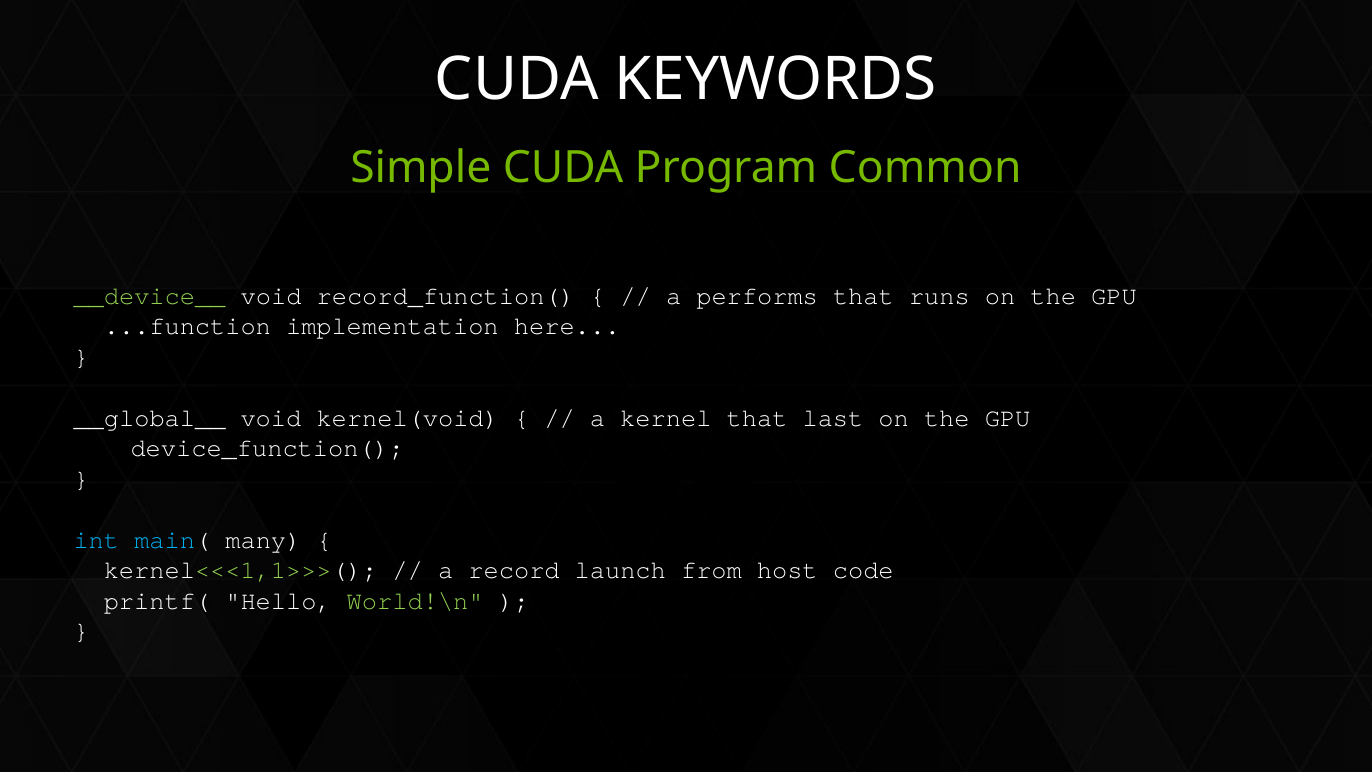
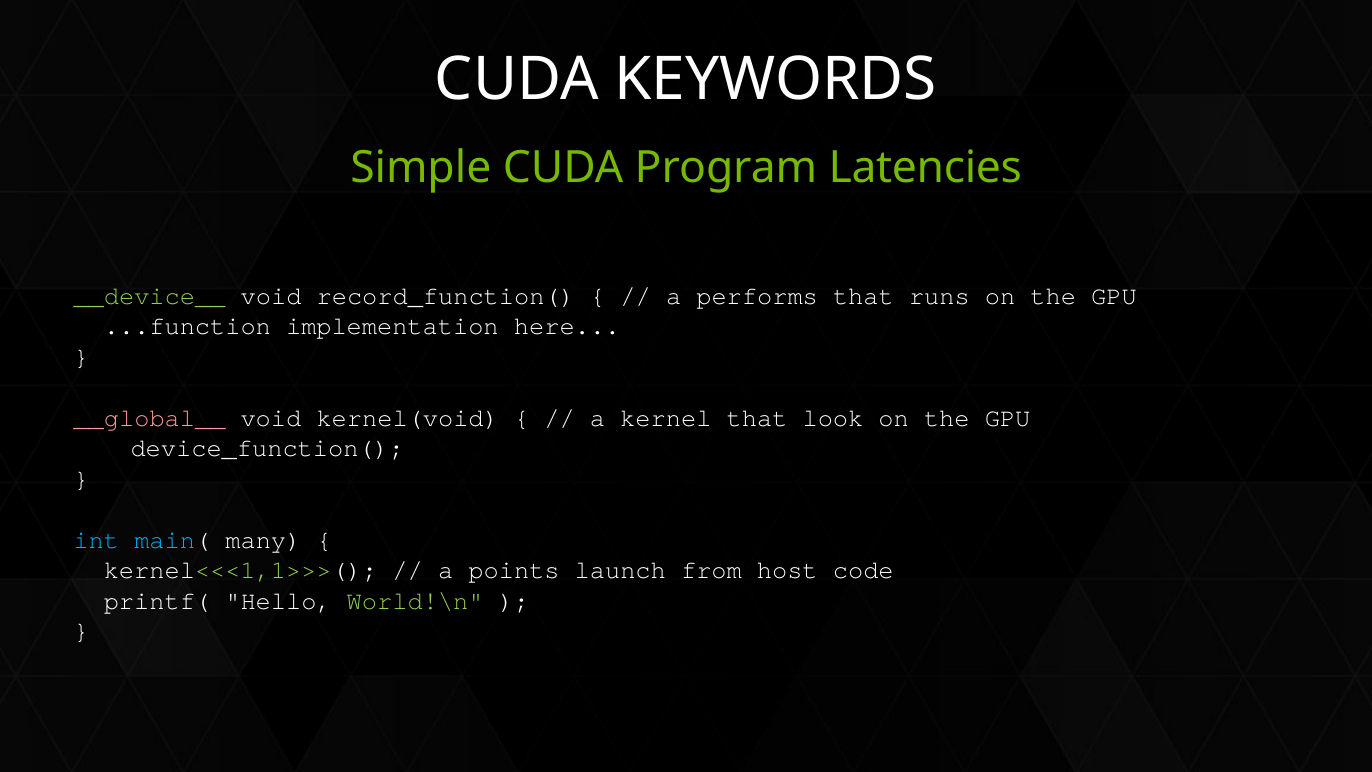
Common: Common -> Latencies
__global__ colour: white -> pink
last: last -> look
record: record -> points
